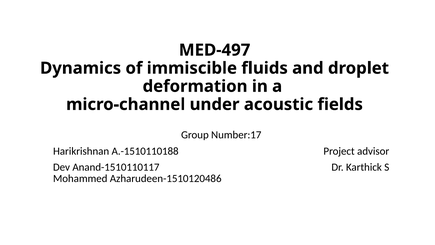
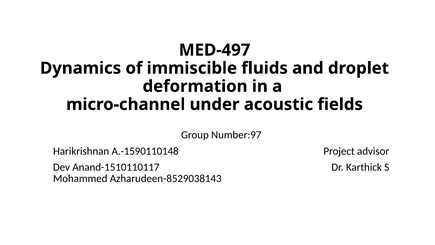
Number:17: Number:17 -> Number:97
A.-1510110188: A.-1510110188 -> A.-1590110148
Azharudeen-1510120486: Azharudeen-1510120486 -> Azharudeen-8529038143
